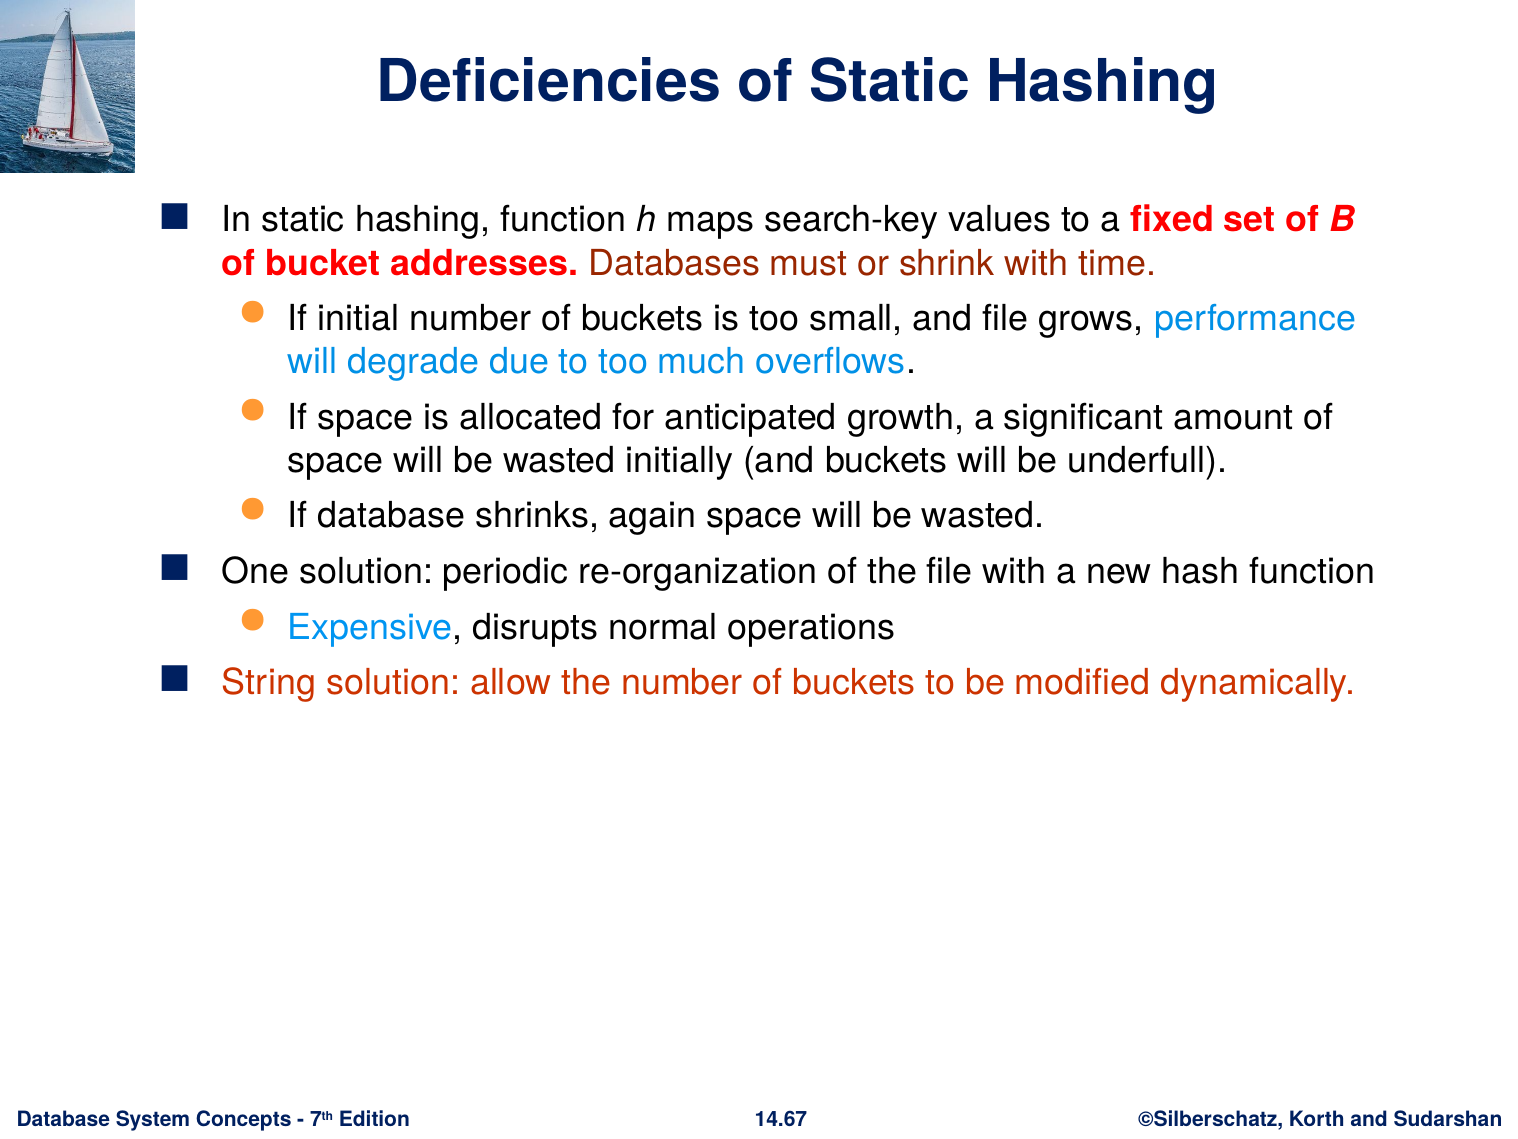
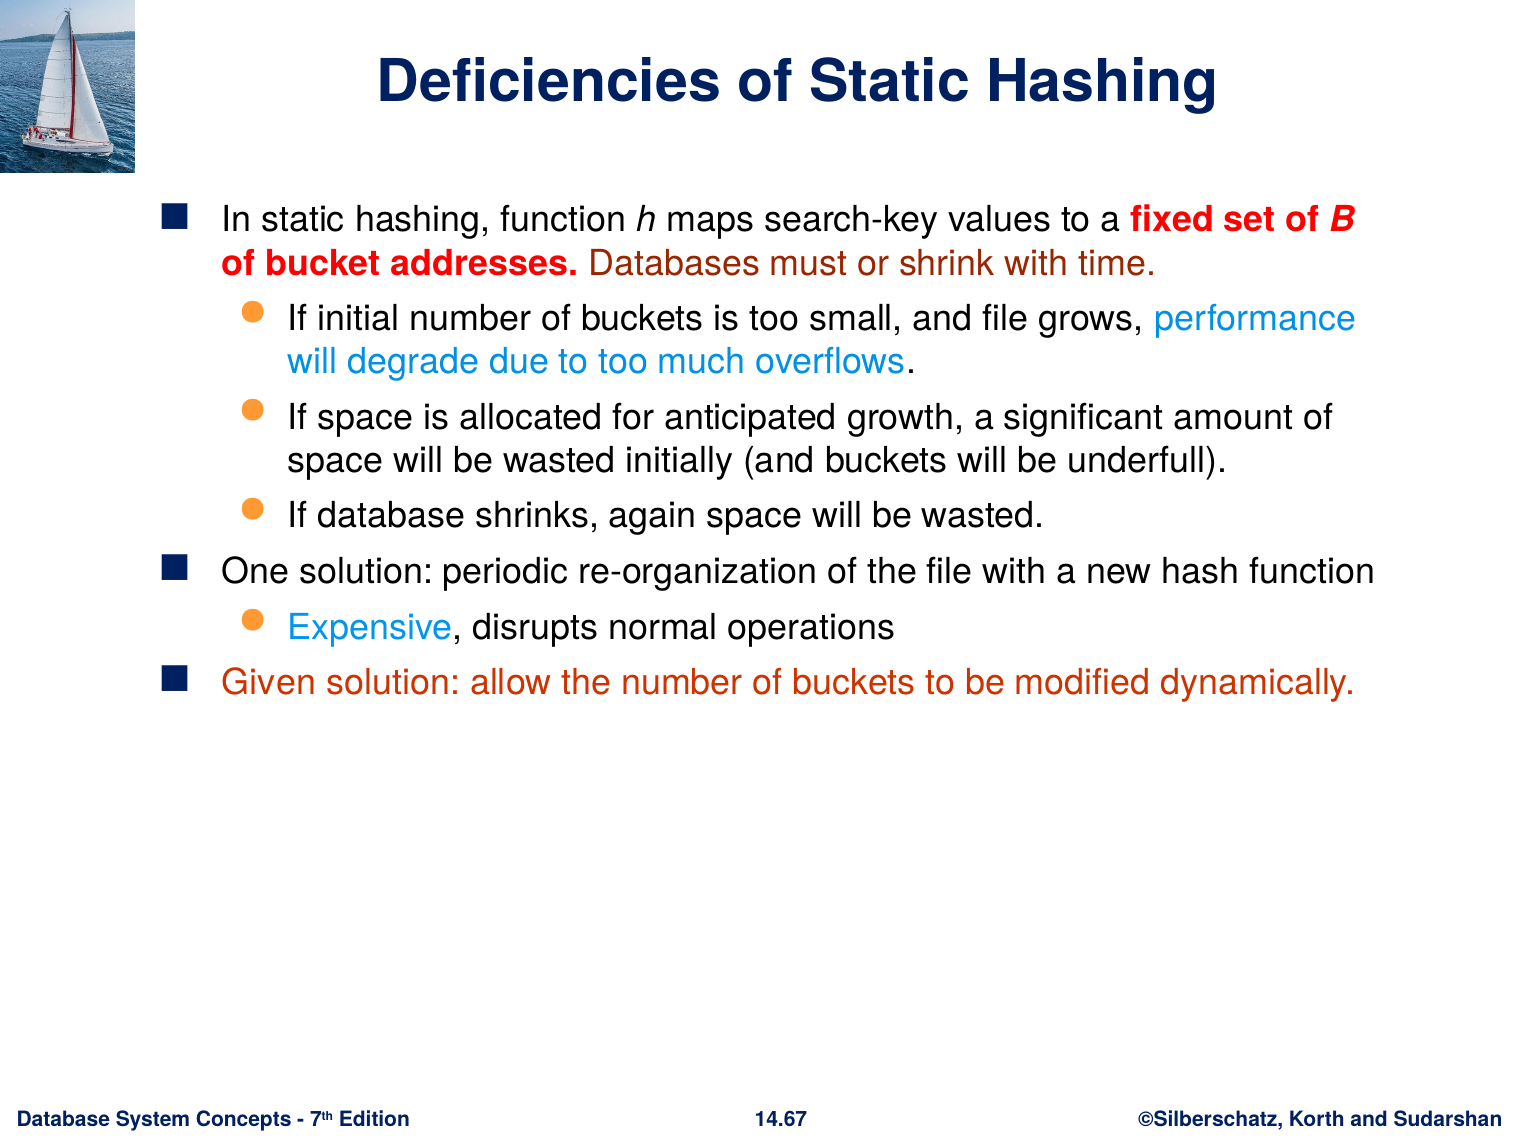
String: String -> Given
